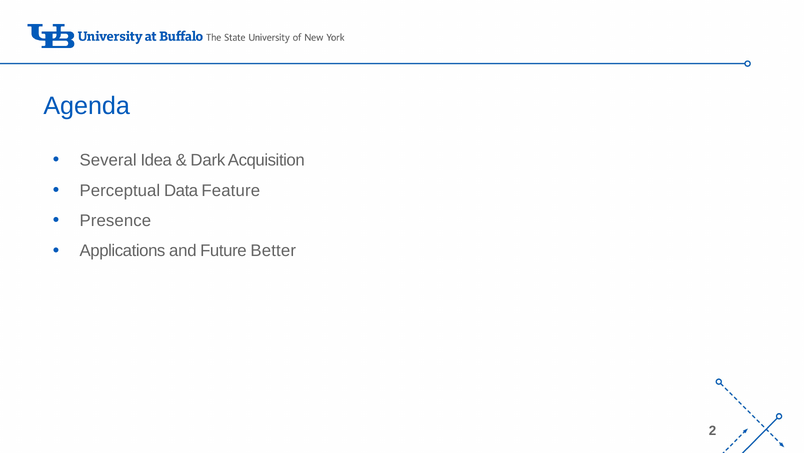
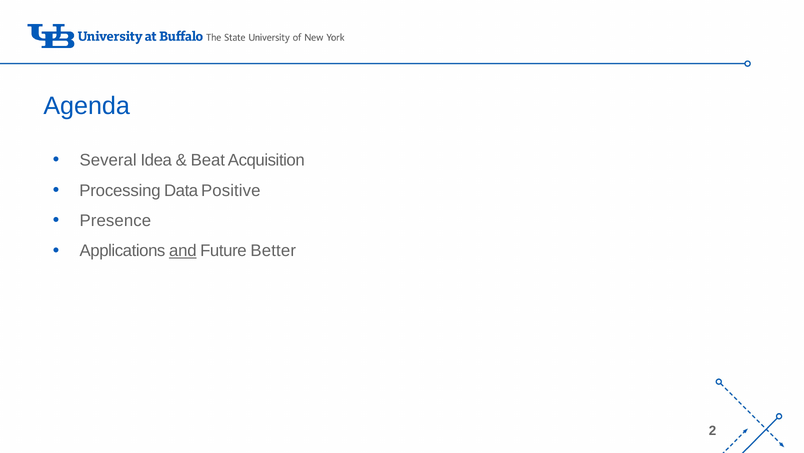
Dark: Dark -> Beat
Perceptual: Perceptual -> Processing
Feature: Feature -> Positive
and underline: none -> present
